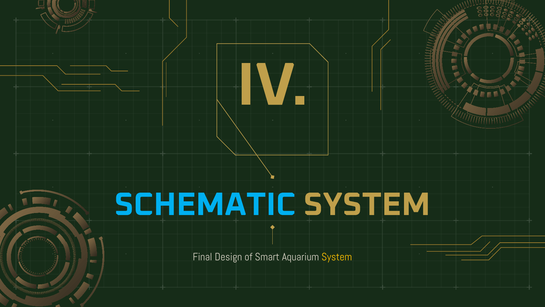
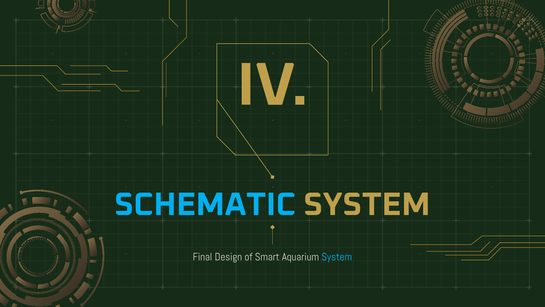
System at (337, 257) colour: yellow -> light blue
